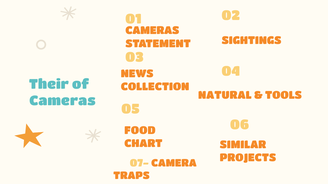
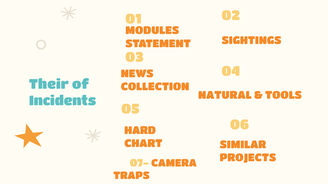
CAMERAS at (152, 31): CAMERAS -> MODULES
Cameras at (63, 101): Cameras -> Incidents
FOOD: FOOD -> HARD
